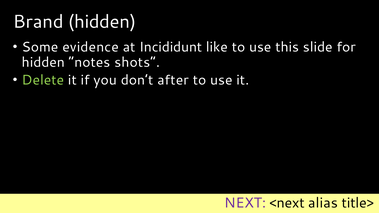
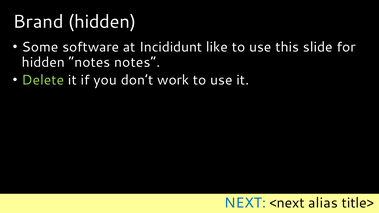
evidence: evidence -> software
notes shots: shots -> notes
after: after -> work
NEXT colour: purple -> blue
